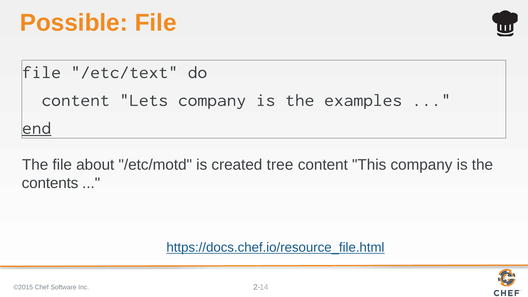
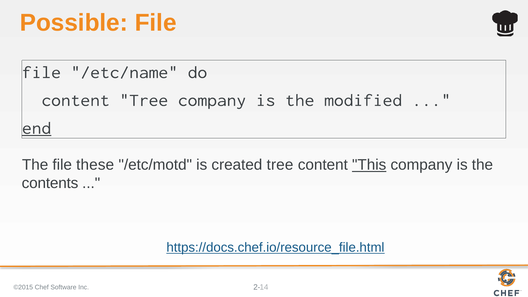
/etc/text: /etc/text -> /etc/name
content Lets: Lets -> Tree
examples: examples -> modified
about: about -> these
This underline: none -> present
